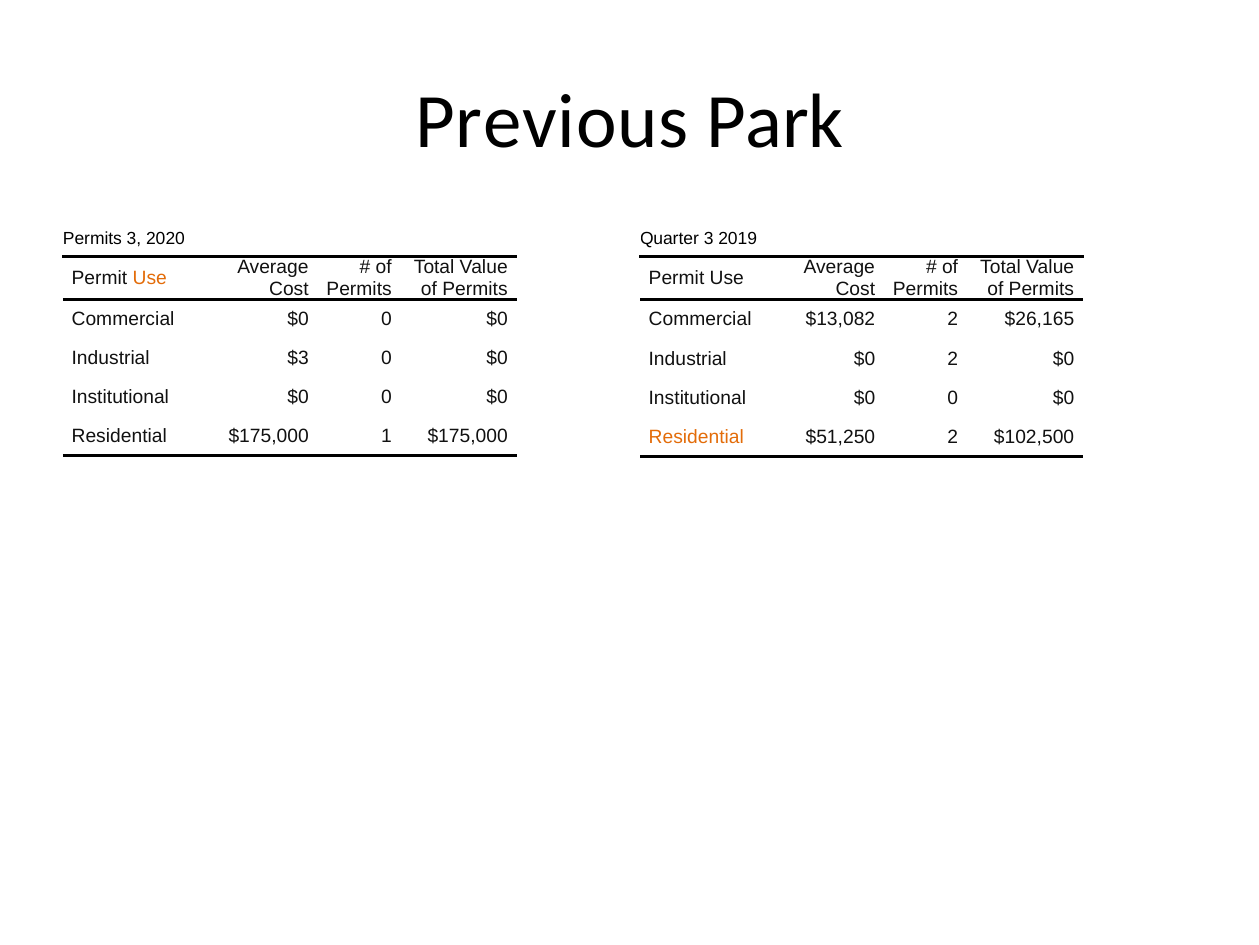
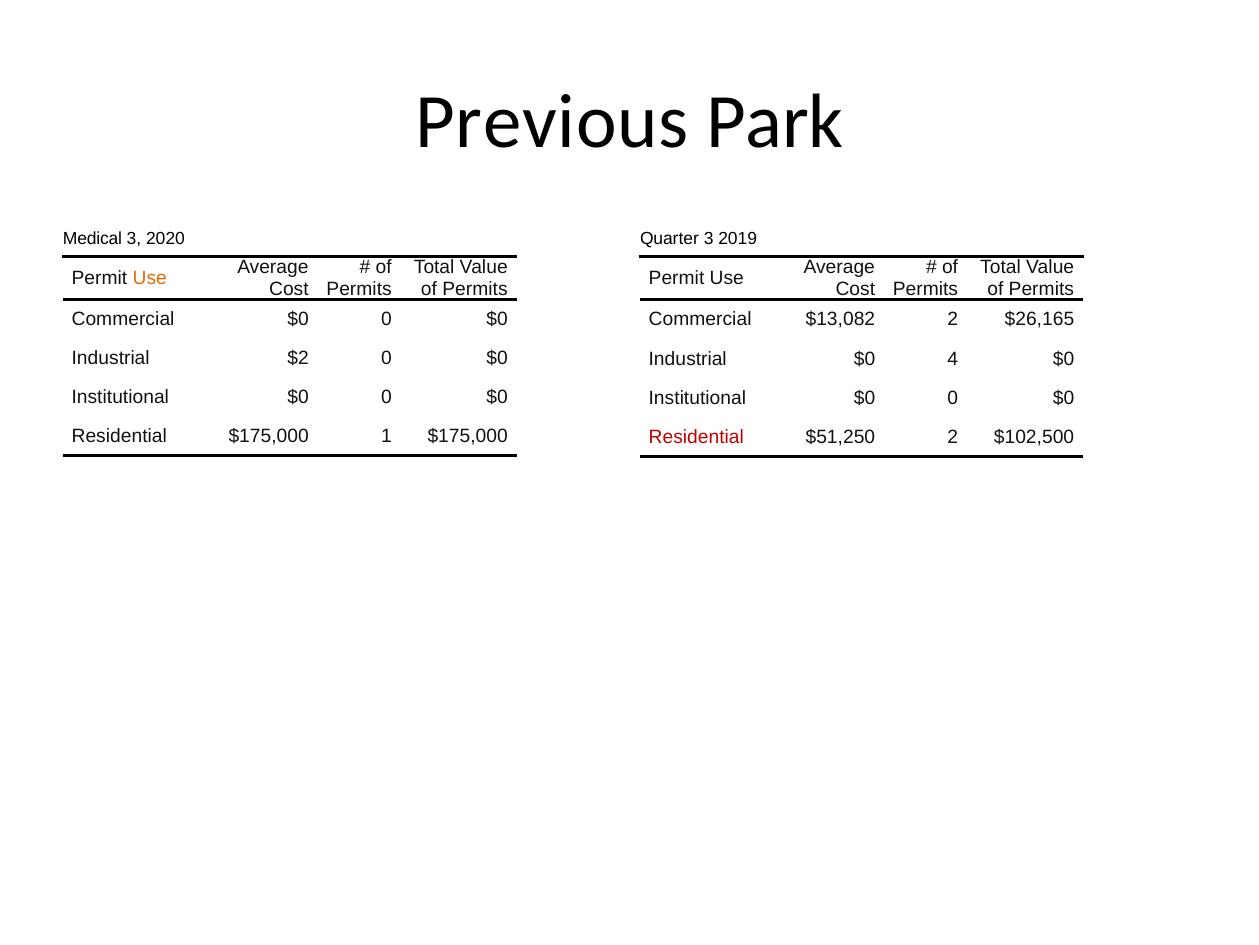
Permits at (92, 238): Permits -> Medical
$3: $3 -> $2
$0 2: 2 -> 4
Residential at (696, 437) colour: orange -> red
